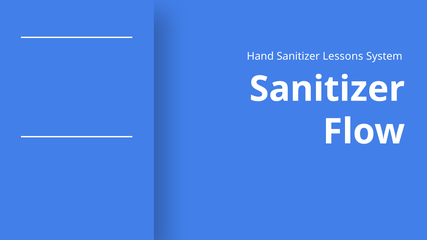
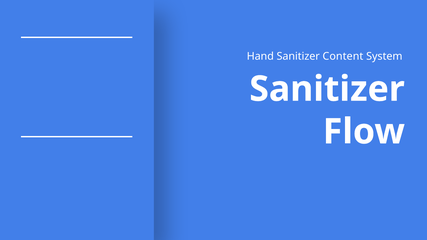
Lessons: Lessons -> Content
